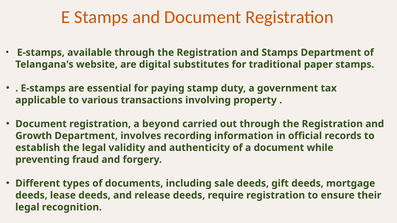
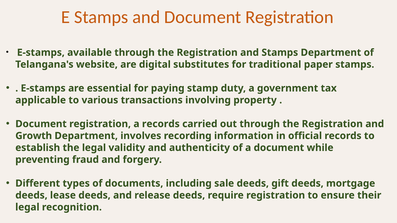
a beyond: beyond -> records
